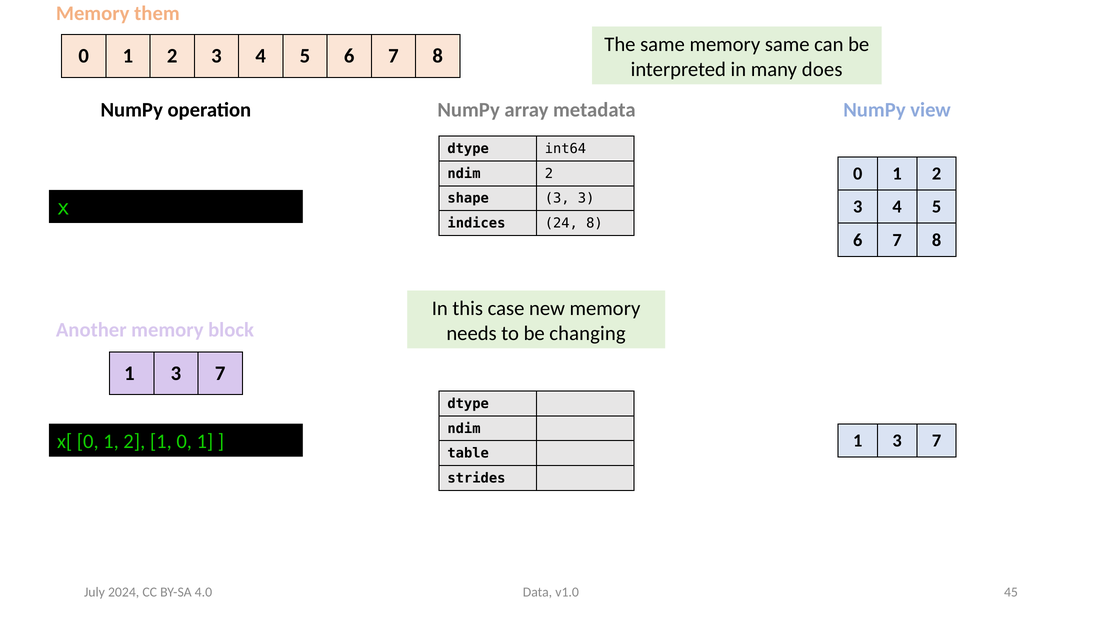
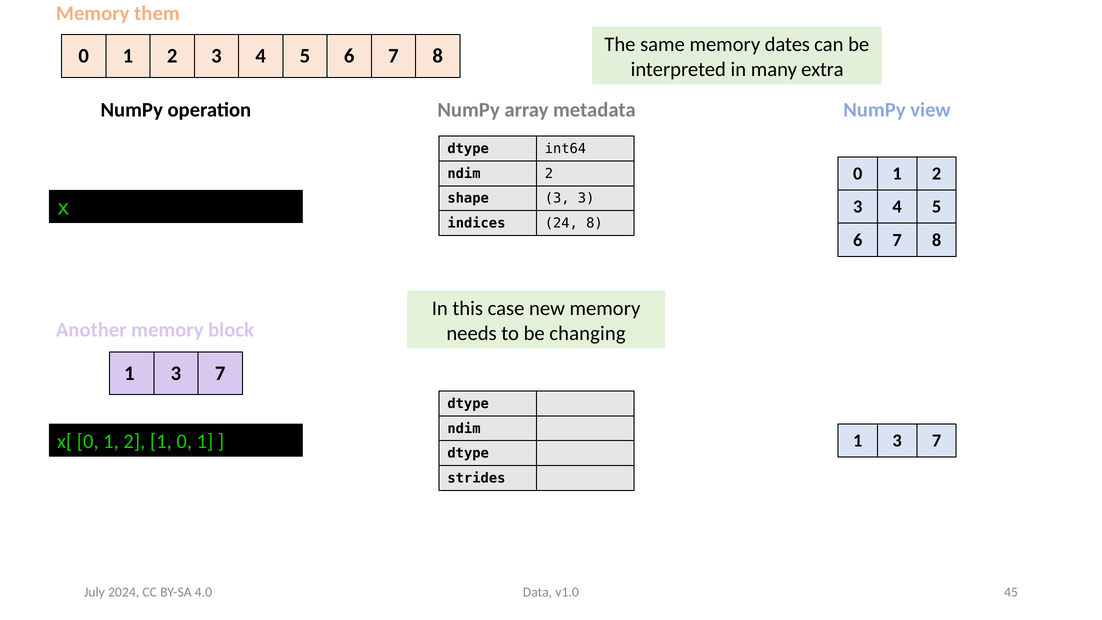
memory same: same -> dates
does: does -> extra
table at (468, 453): table -> dtype
